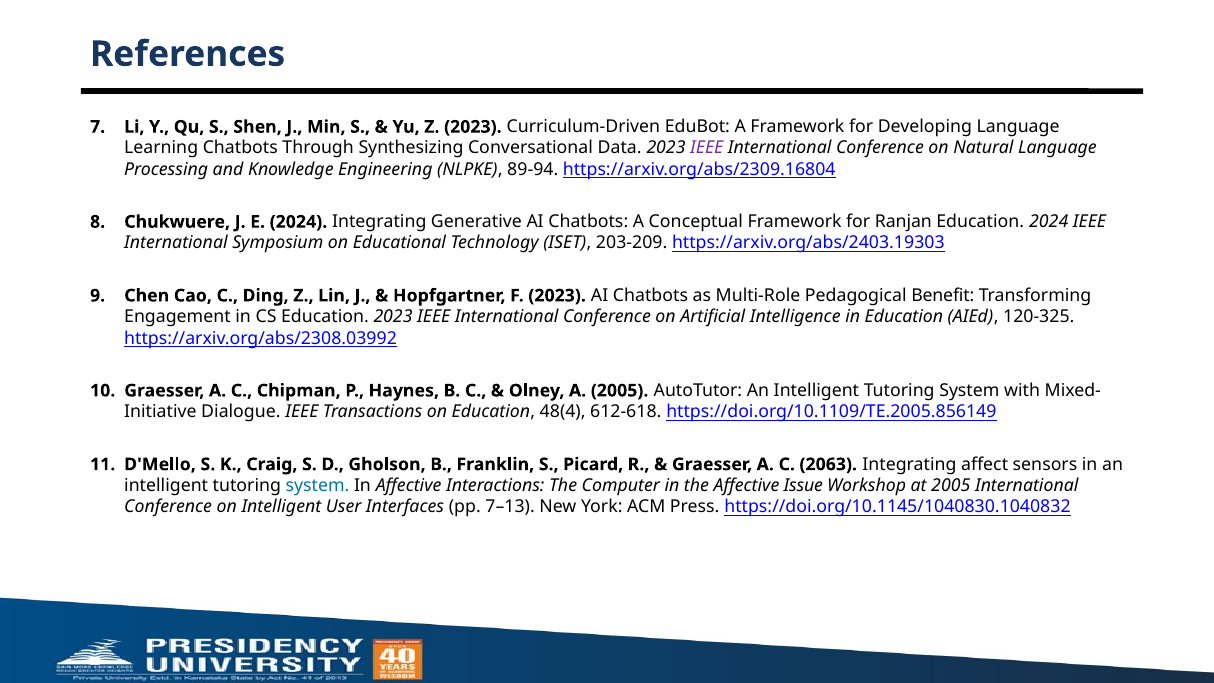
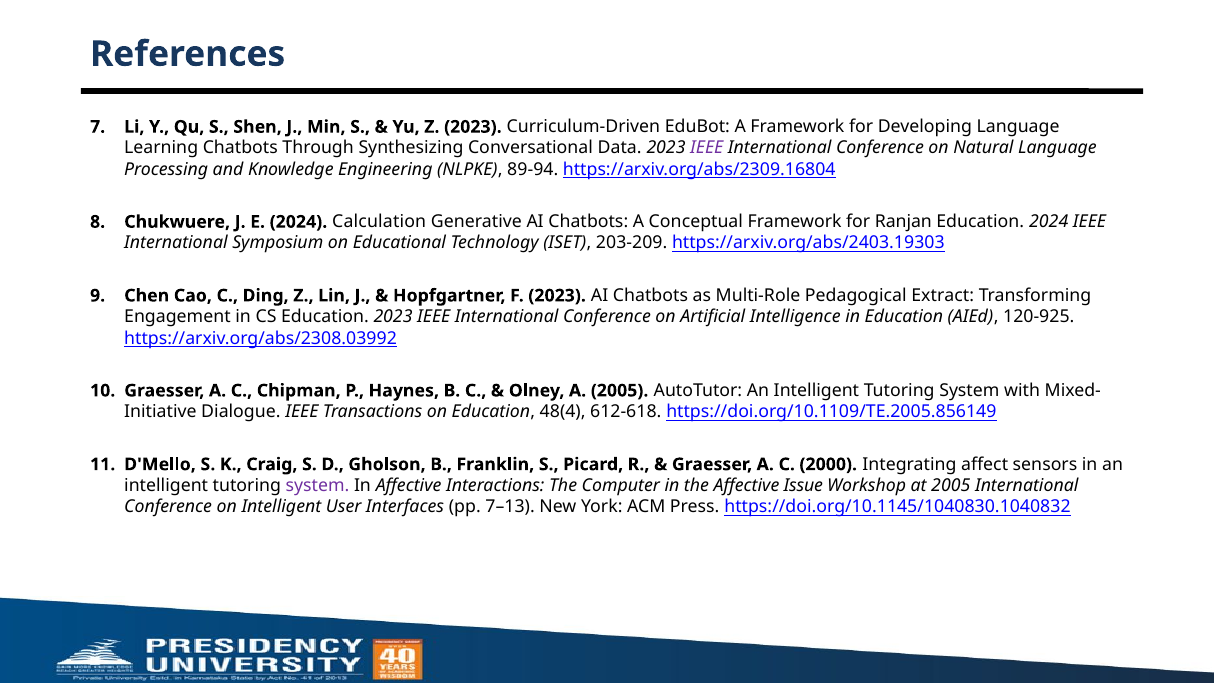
2024 Integrating: Integrating -> Calculation
Benefit: Benefit -> Extract
120-325: 120-325 -> 120-925
2063: 2063 -> 2000
system at (317, 486) colour: blue -> purple
